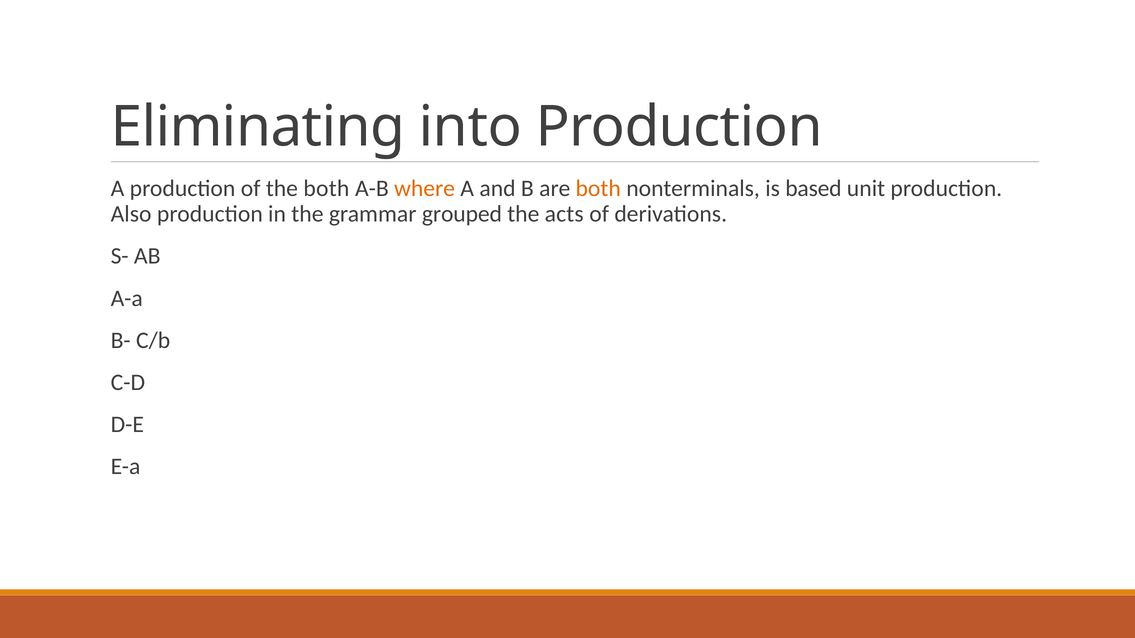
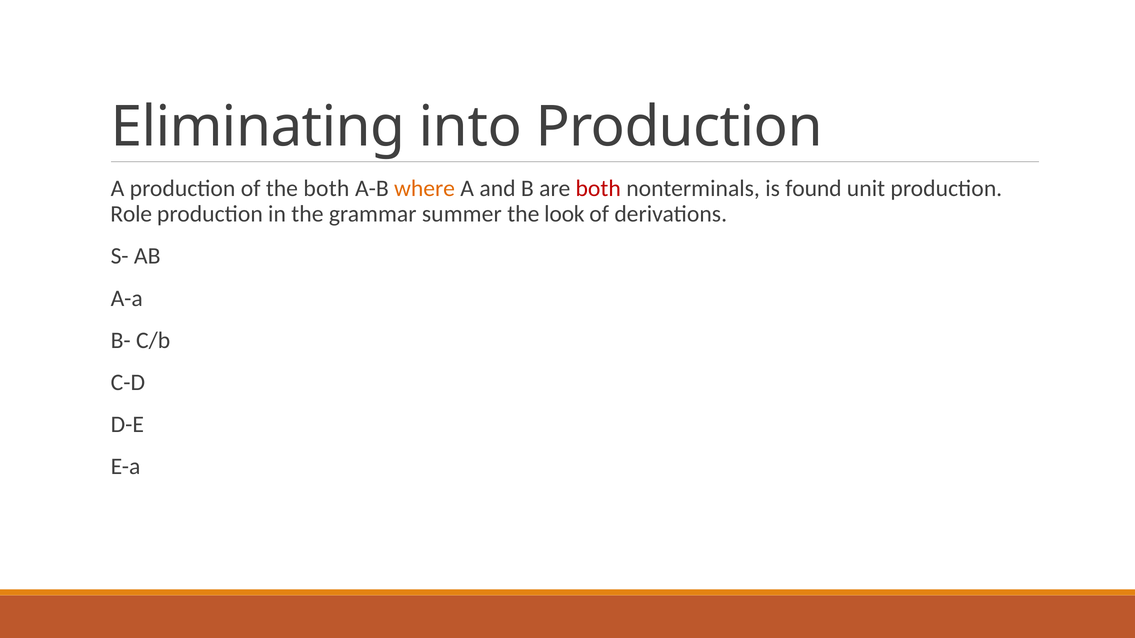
both at (598, 189) colour: orange -> red
based: based -> found
Also: Also -> Role
grouped: grouped -> summer
acts: acts -> look
